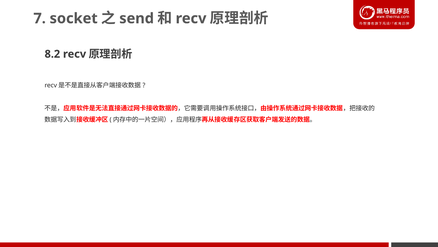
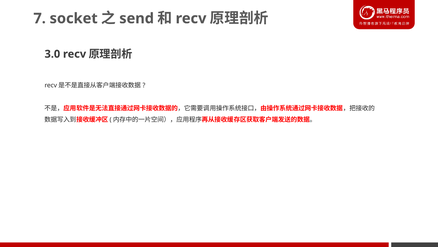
8.2: 8.2 -> 3.0
